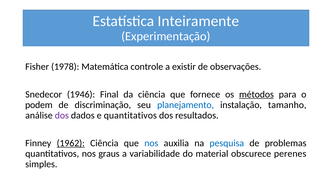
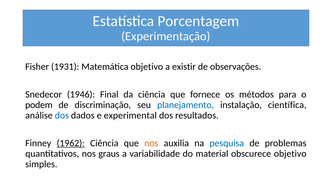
Inteiramente: Inteiramente -> Porcentagem
1978: 1978 -> 1931
Matemática controle: controle -> objetivo
métodos underline: present -> none
tamanho: tamanho -> científica
dos at (62, 115) colour: purple -> blue
e quantitativos: quantitativos -> experimental
nos at (151, 143) colour: blue -> orange
obscurece perenes: perenes -> objetivo
